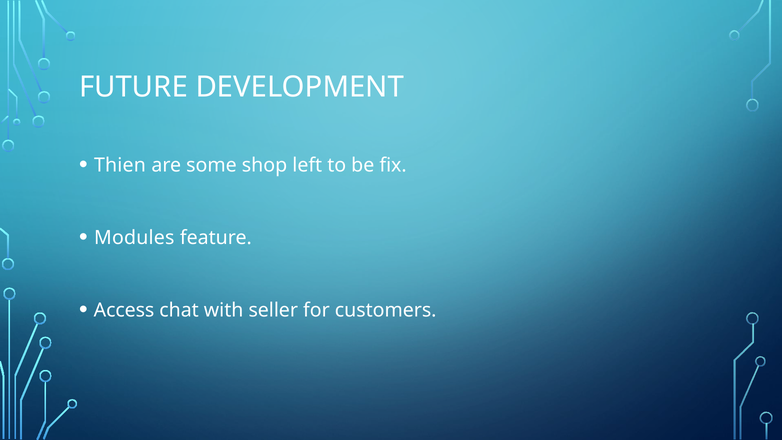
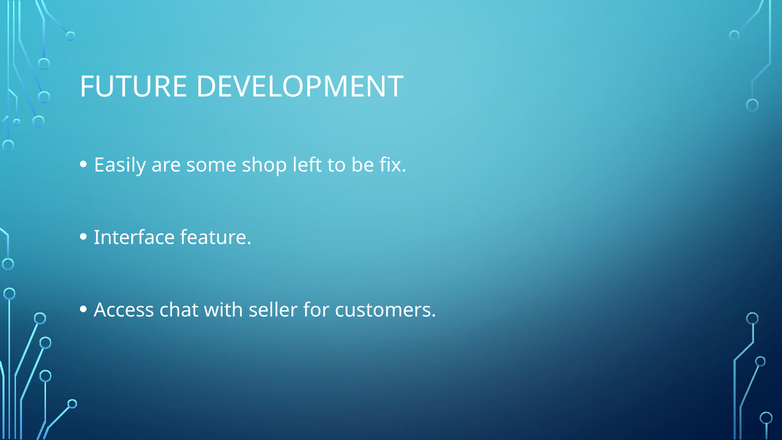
Thien: Thien -> Easily
Modules: Modules -> Interface
